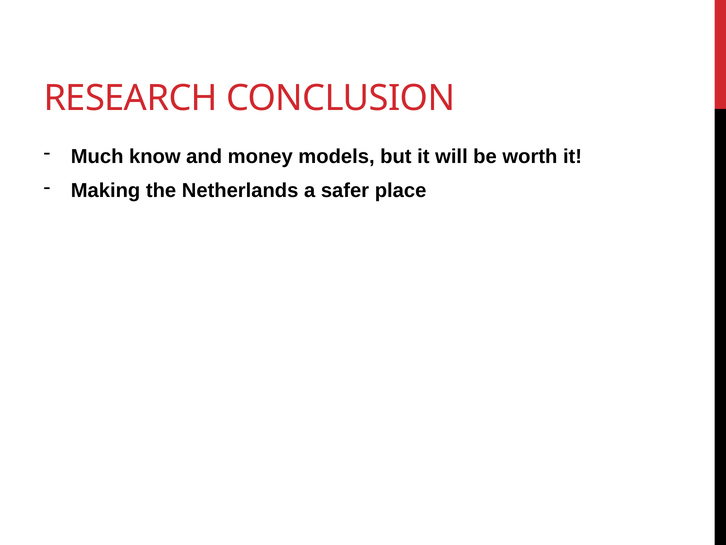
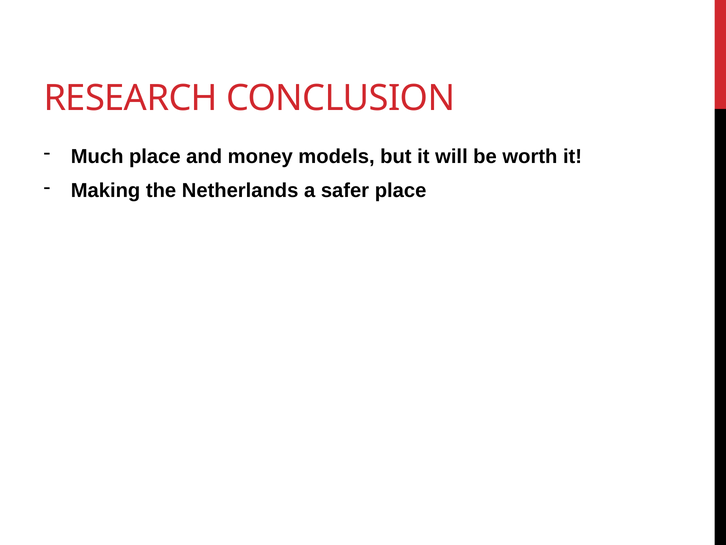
Much know: know -> place
